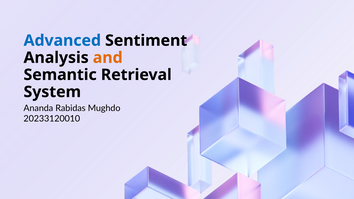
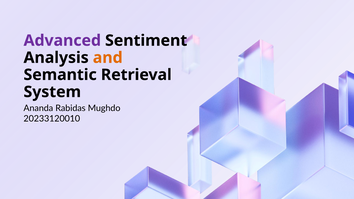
Advanced colour: blue -> purple
